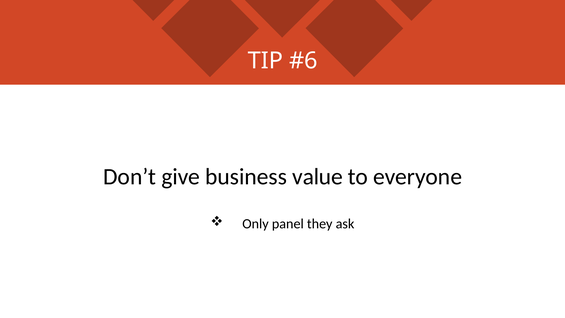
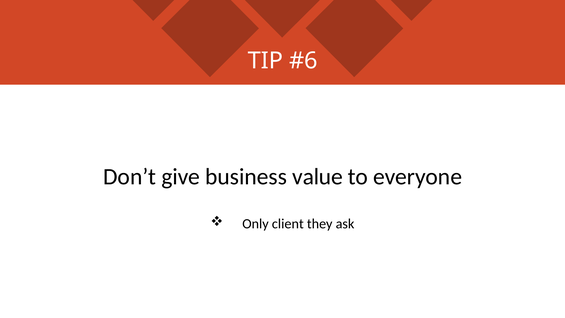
panel: panel -> client
